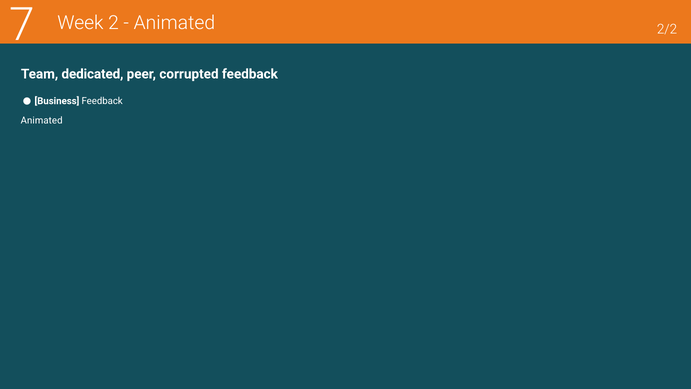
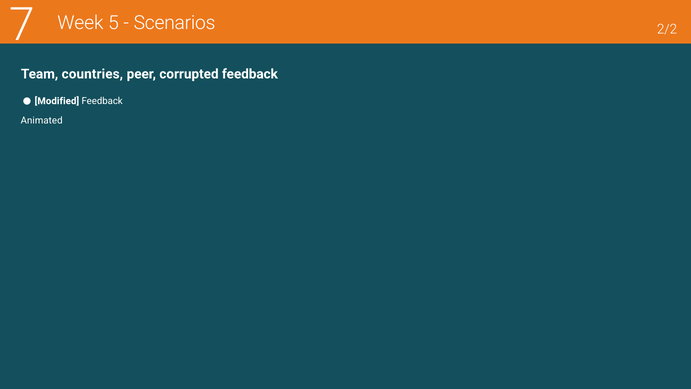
2: 2 -> 5
Animated at (174, 23): Animated -> Scenarios
dedicated: dedicated -> countries
Business: Business -> Modified
